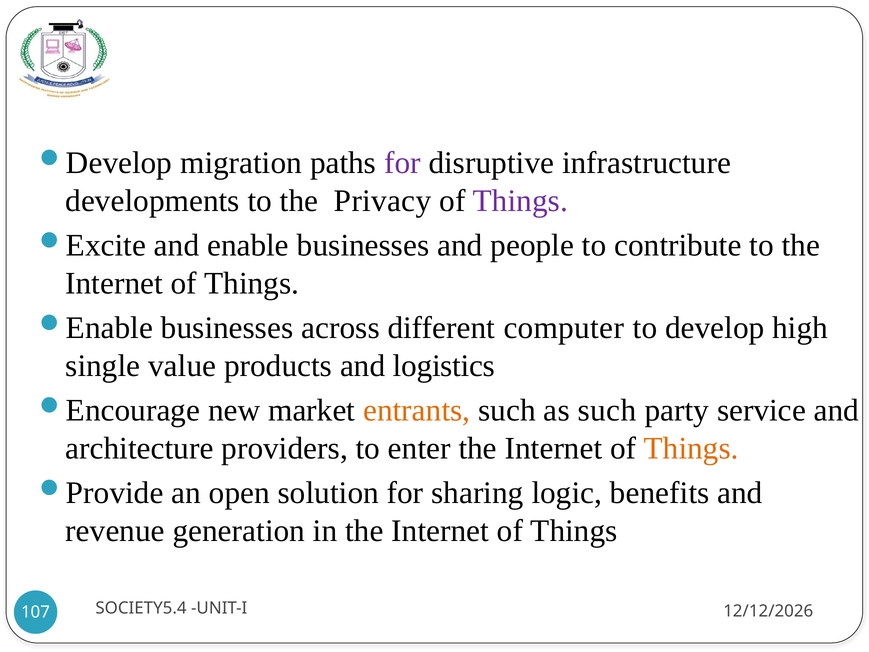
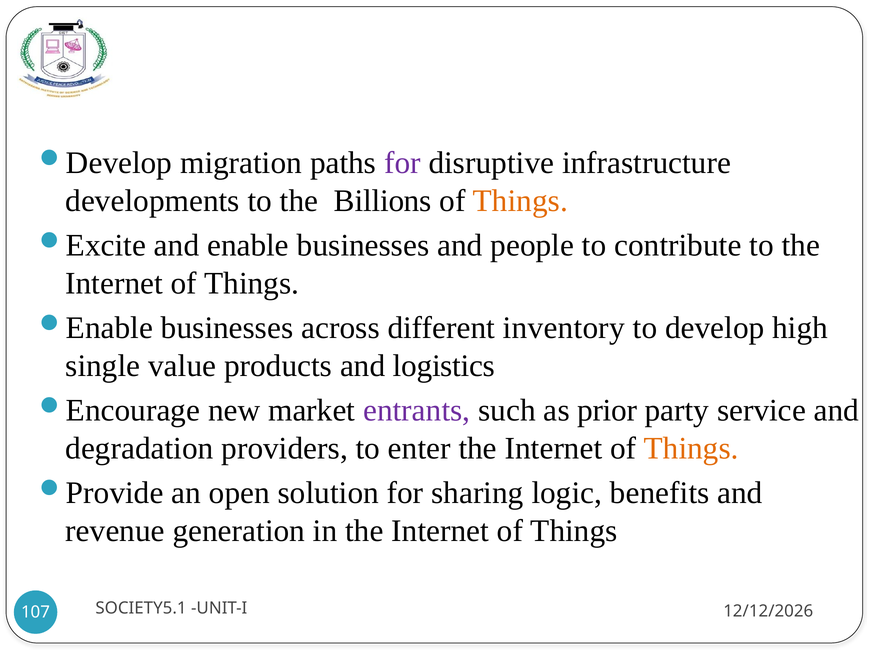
Privacy: Privacy -> Billions
Things at (520, 201) colour: purple -> orange
computer: computer -> inventory
entrants colour: orange -> purple
as such: such -> prior
architecture: architecture -> degradation
SOCIETY5.4: SOCIETY5.4 -> SOCIETY5.1
